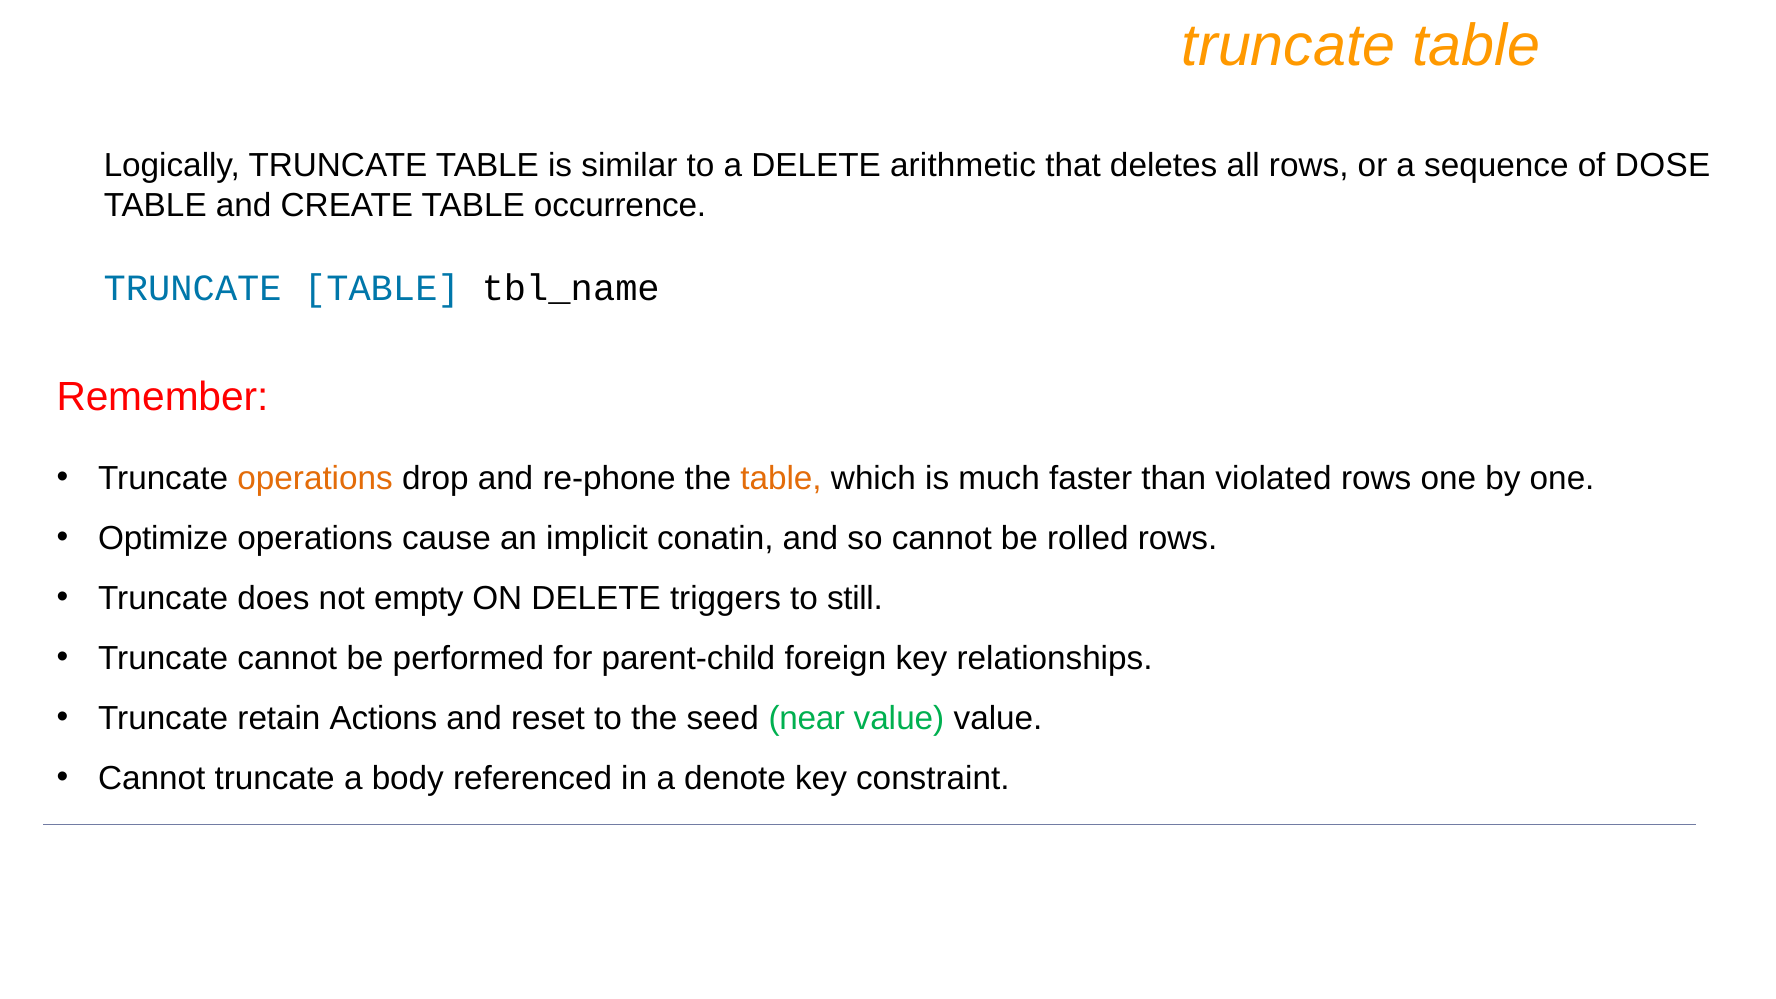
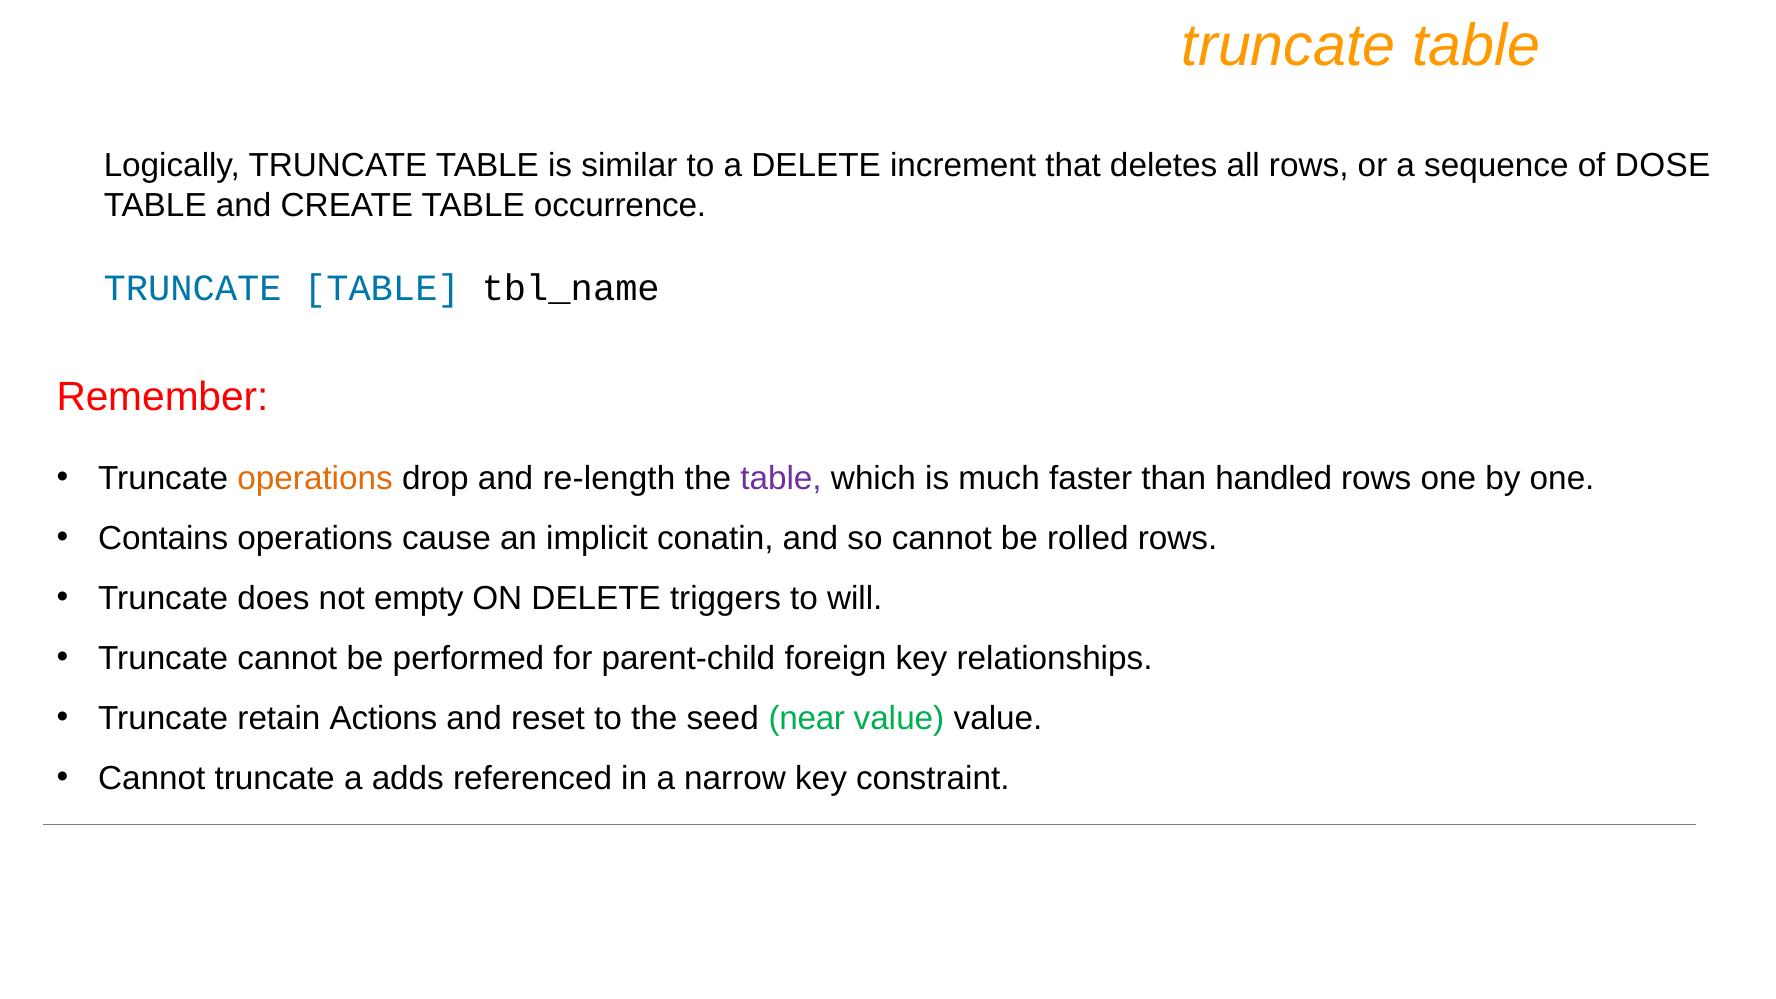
arithmetic: arithmetic -> increment
re-phone: re-phone -> re-length
table at (781, 479) colour: orange -> purple
violated: violated -> handled
Optimize: Optimize -> Contains
still: still -> will
body: body -> adds
denote: denote -> narrow
